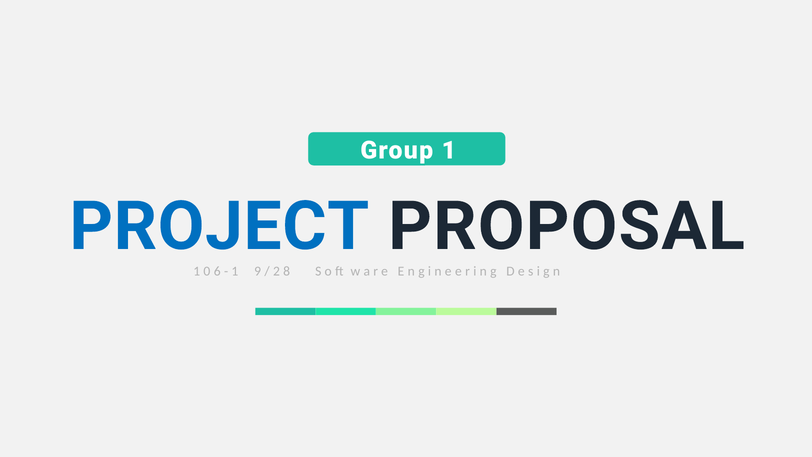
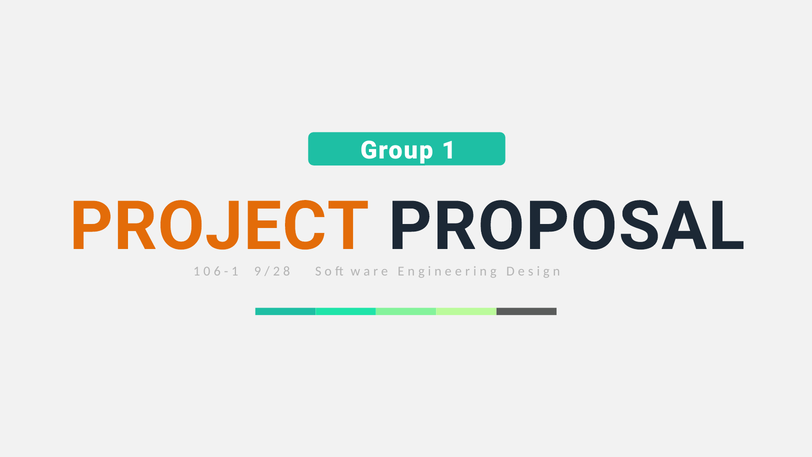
PROJECT colour: blue -> orange
